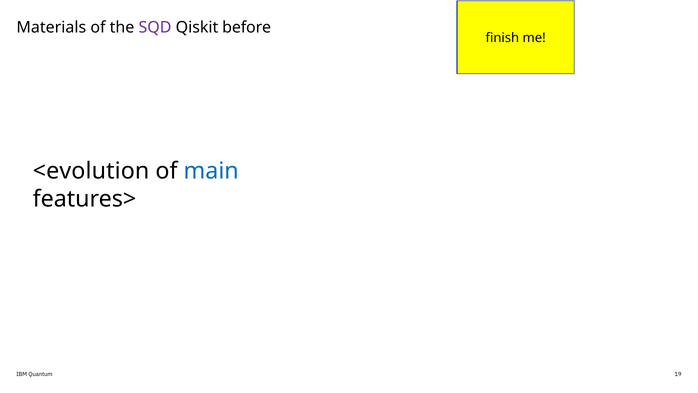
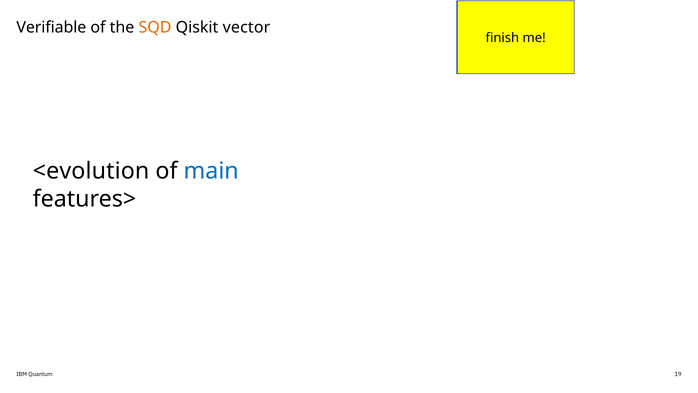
Materials: Materials -> Verifiable
SQD colour: purple -> orange
before: before -> vector
